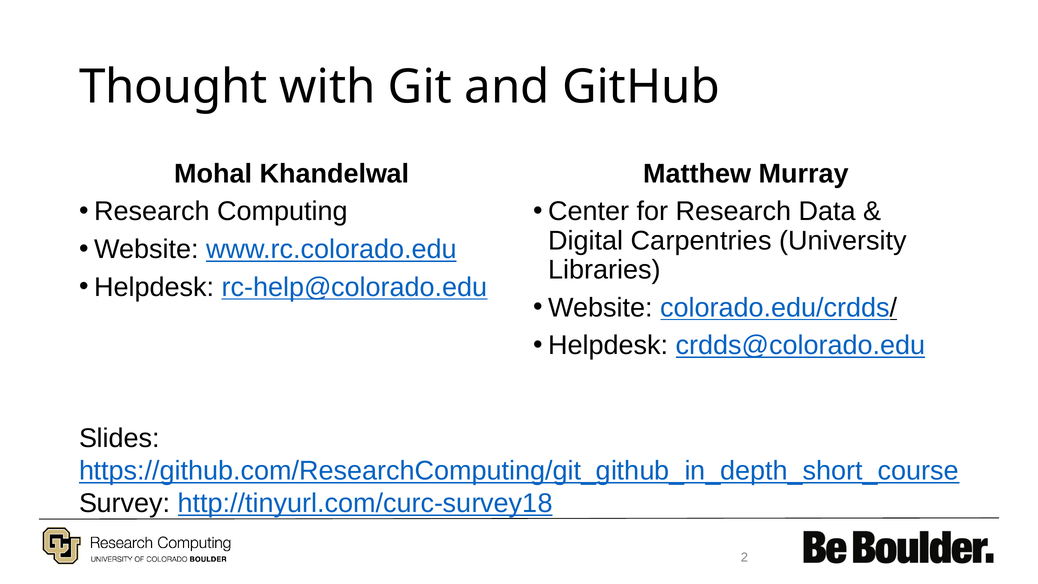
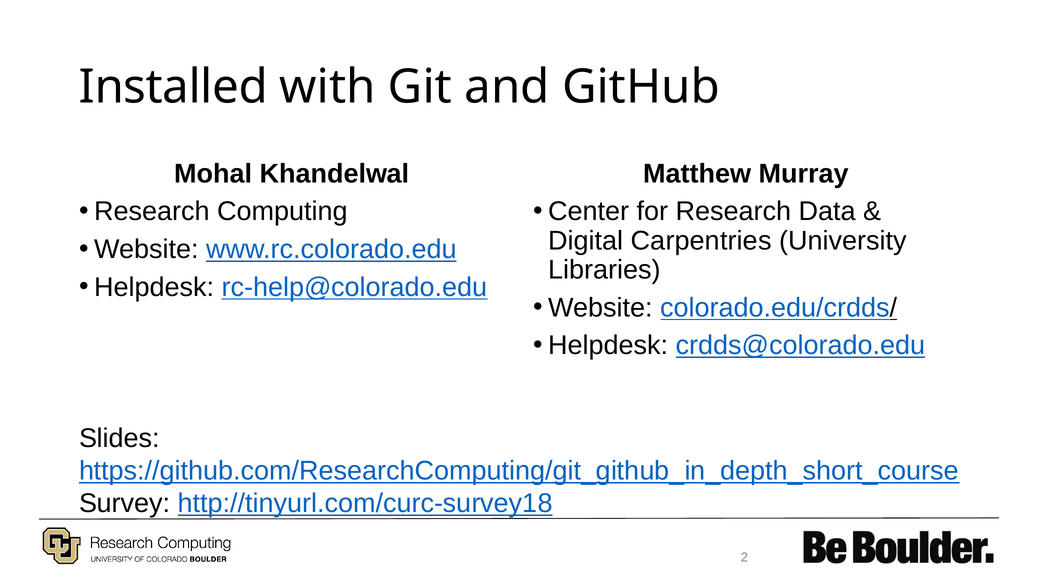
Thought: Thought -> Installed
